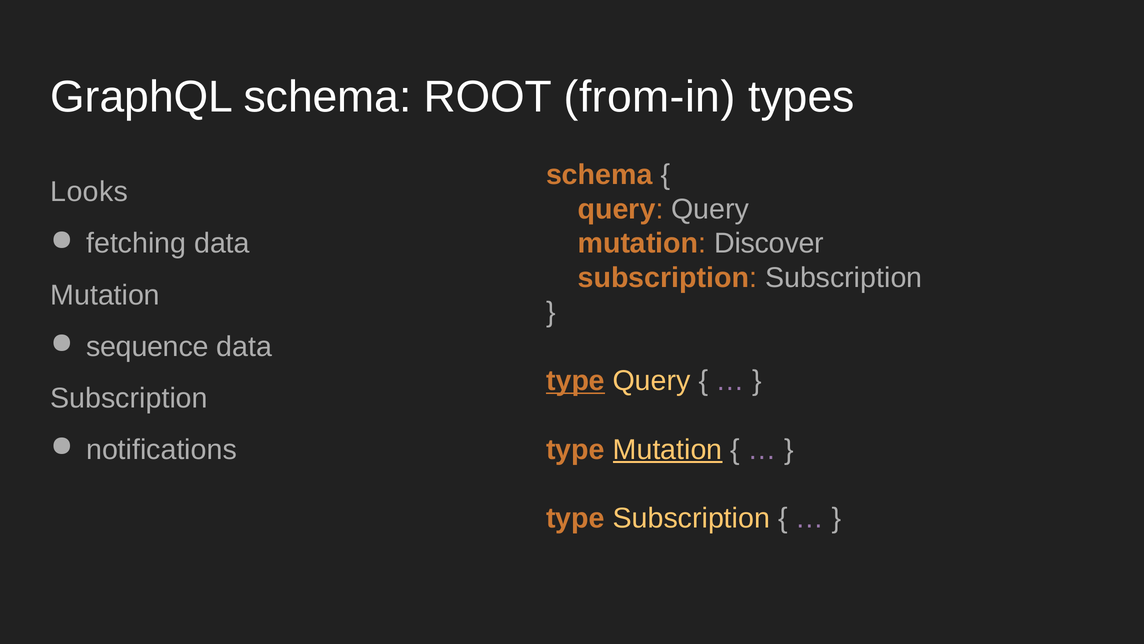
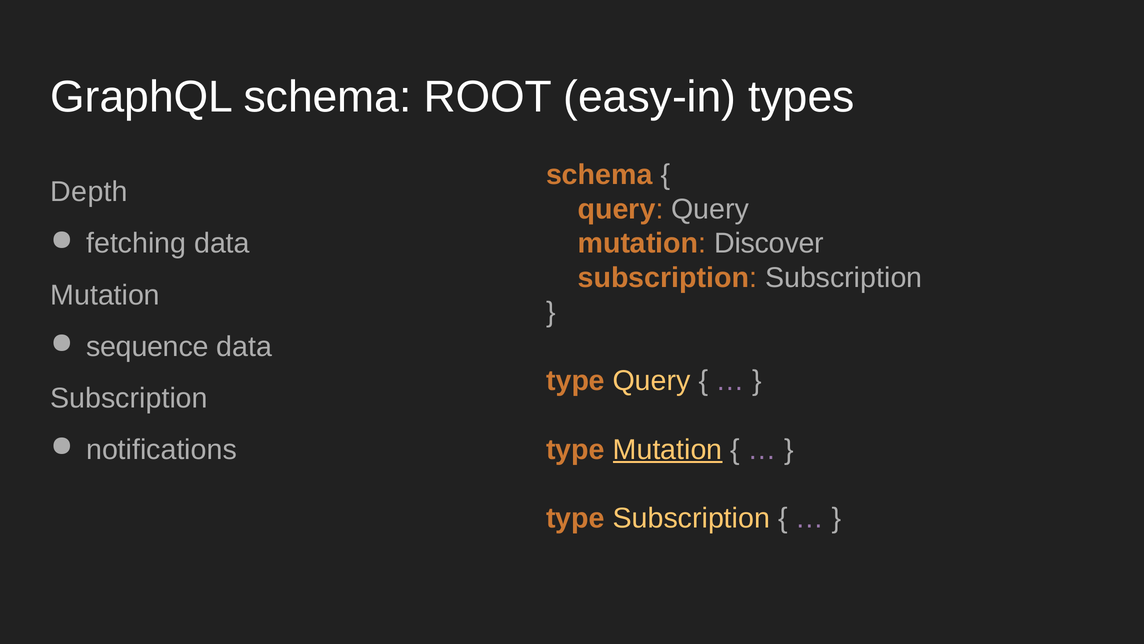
from-in: from-in -> easy-in
Looks: Looks -> Depth
type at (575, 381) underline: present -> none
